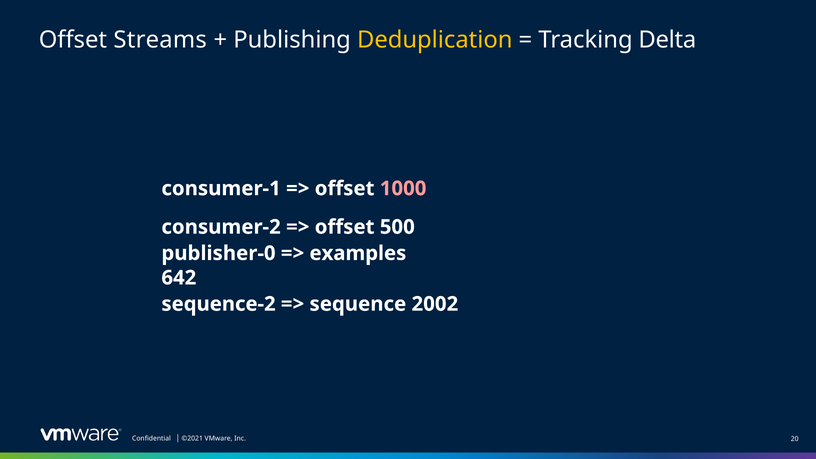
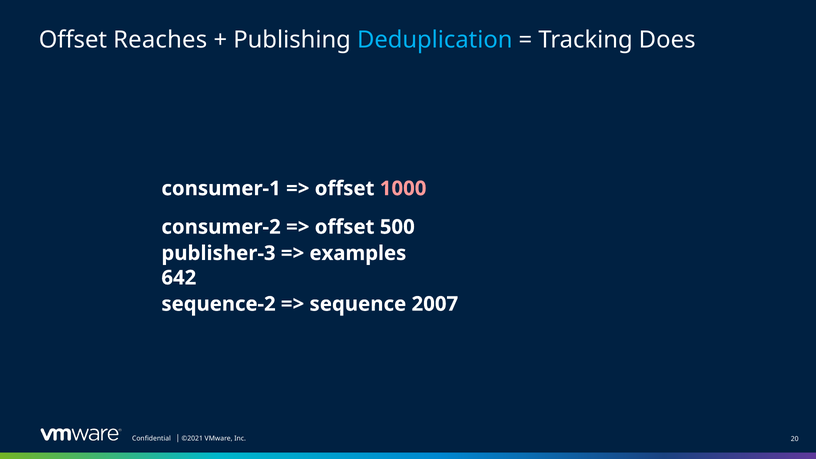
Streams: Streams -> Reaches
Deduplication colour: yellow -> light blue
Delta: Delta -> Does
publisher-0: publisher-0 -> publisher-3
2002: 2002 -> 2007
